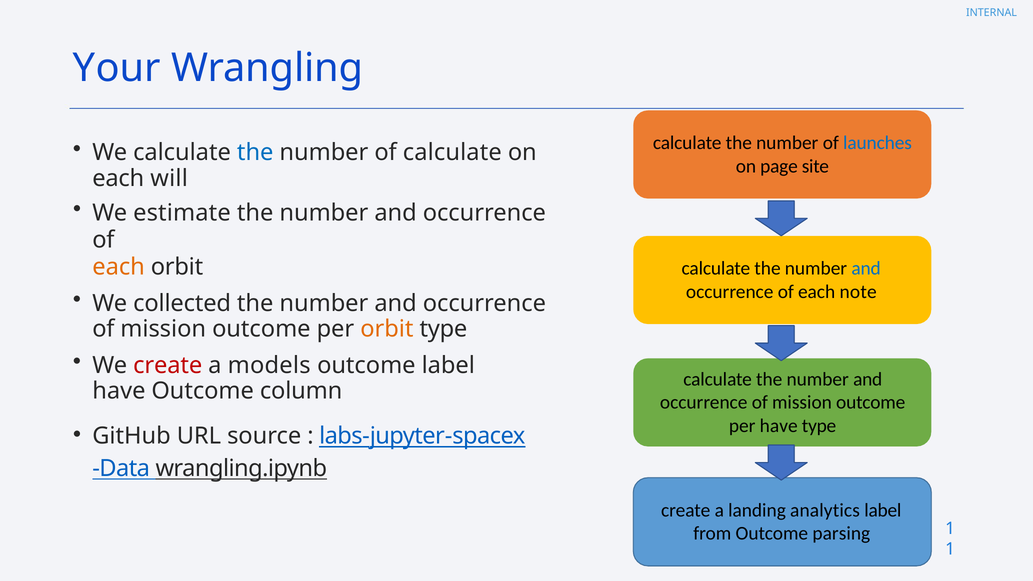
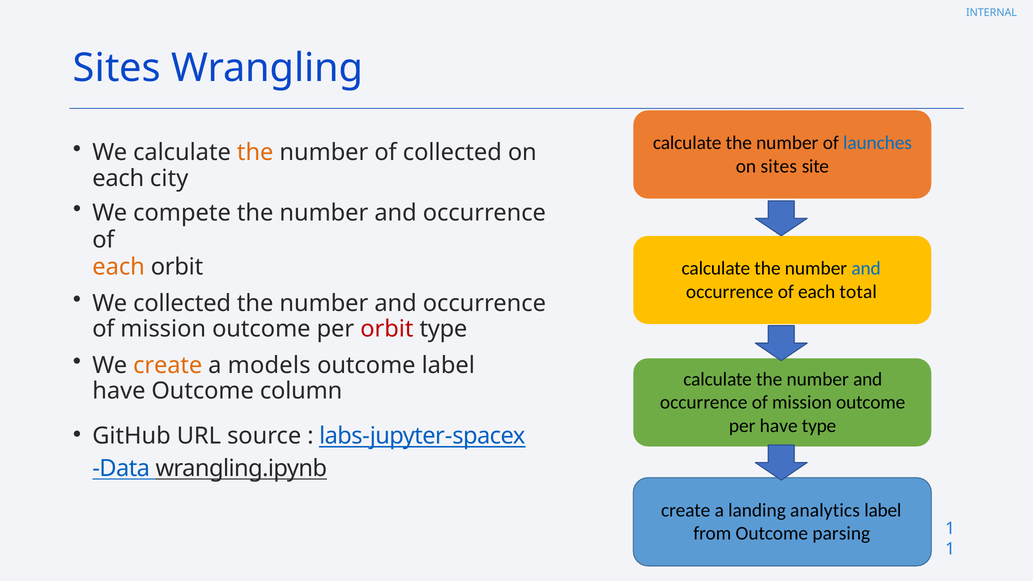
Your at (117, 68): Your -> Sites
the at (255, 153) colour: blue -> orange
of calculate: calculate -> collected
on page: page -> sites
will: will -> city
estimate: estimate -> compete
note: note -> total
orbit at (387, 329) colour: orange -> red
create at (168, 365) colour: red -> orange
